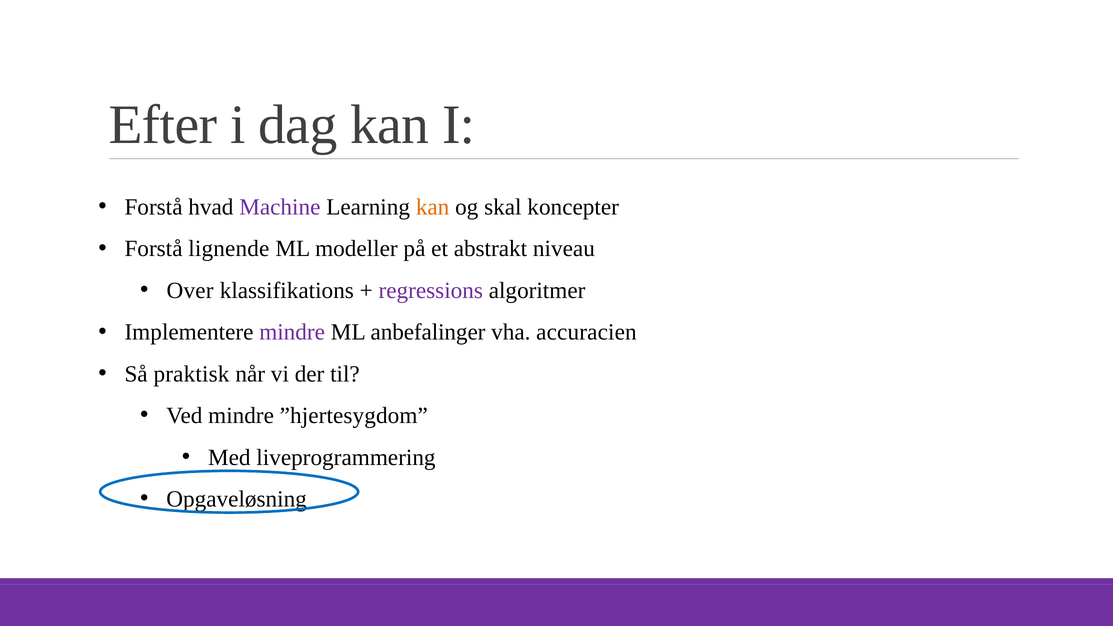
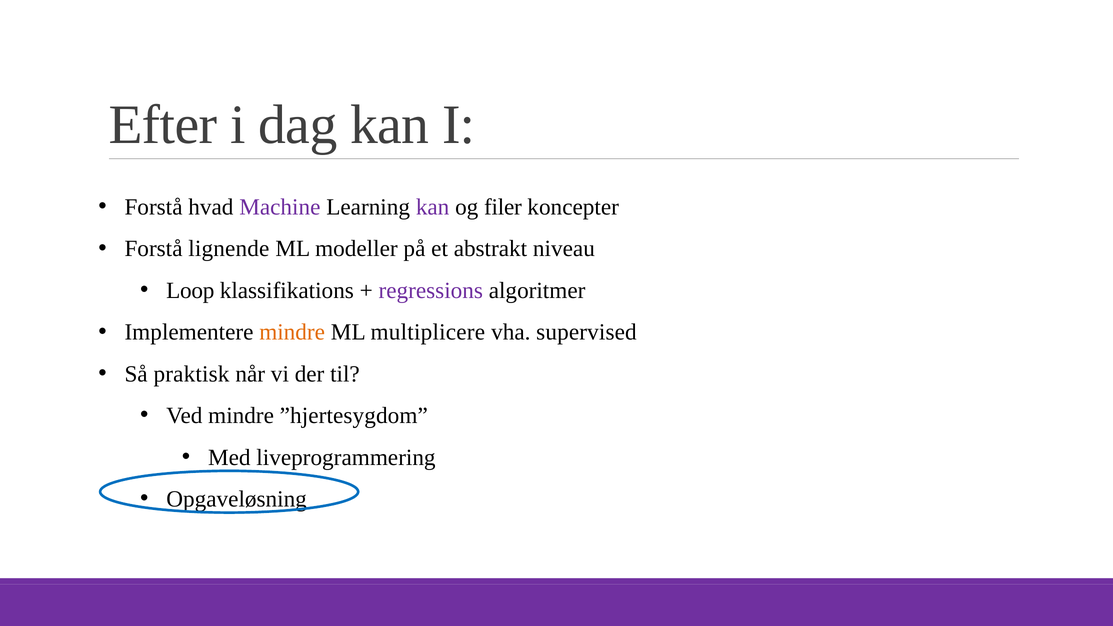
kan at (433, 207) colour: orange -> purple
skal: skal -> filer
Over: Over -> Loop
mindre at (292, 332) colour: purple -> orange
anbefalinger: anbefalinger -> multiplicere
accuracien: accuracien -> supervised
